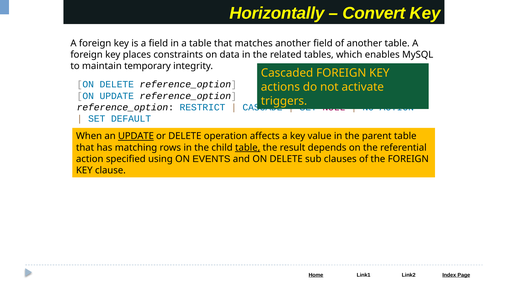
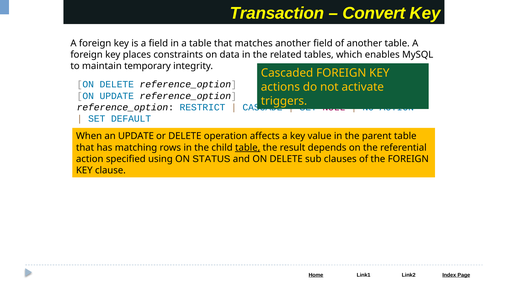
Horizontally: Horizontally -> Transaction
UPDATE at (136, 136) underline: present -> none
EVENTS: EVENTS -> STATUS
